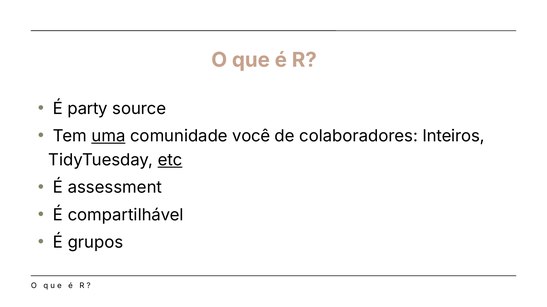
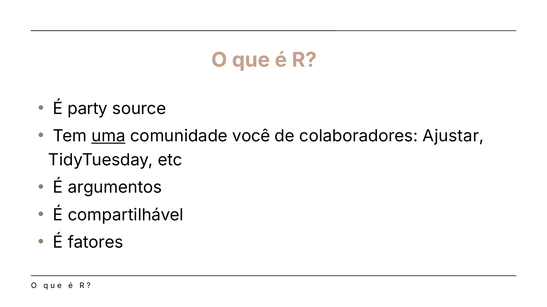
Inteiros: Inteiros -> Ajustar
etc underline: present -> none
assessment: assessment -> argumentos
grupos: grupos -> fatores
